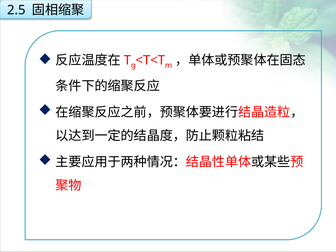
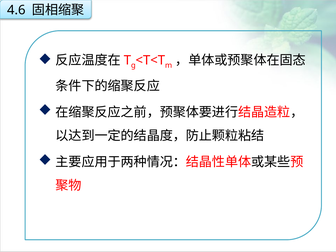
2.5: 2.5 -> 4.6
